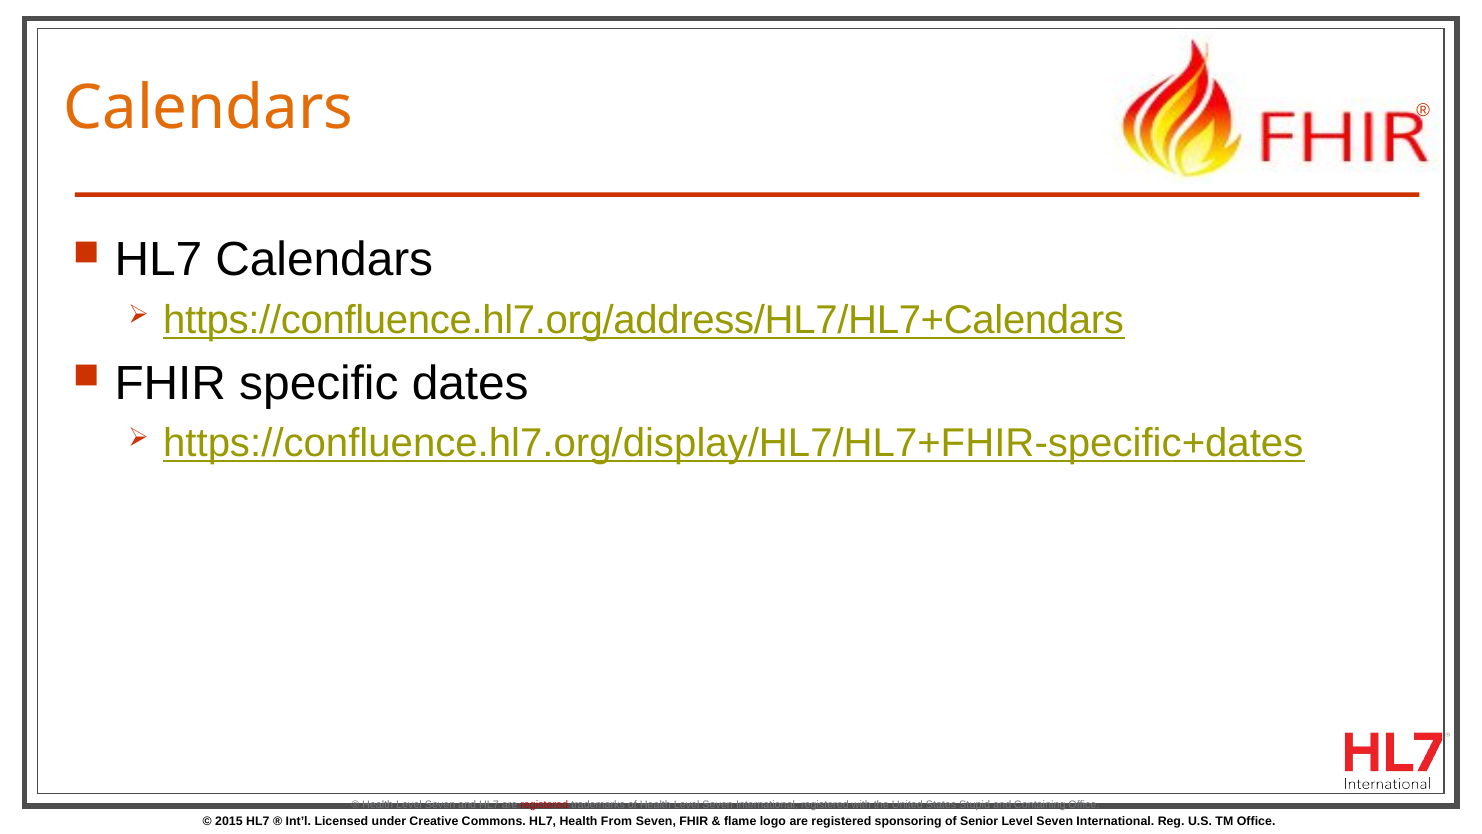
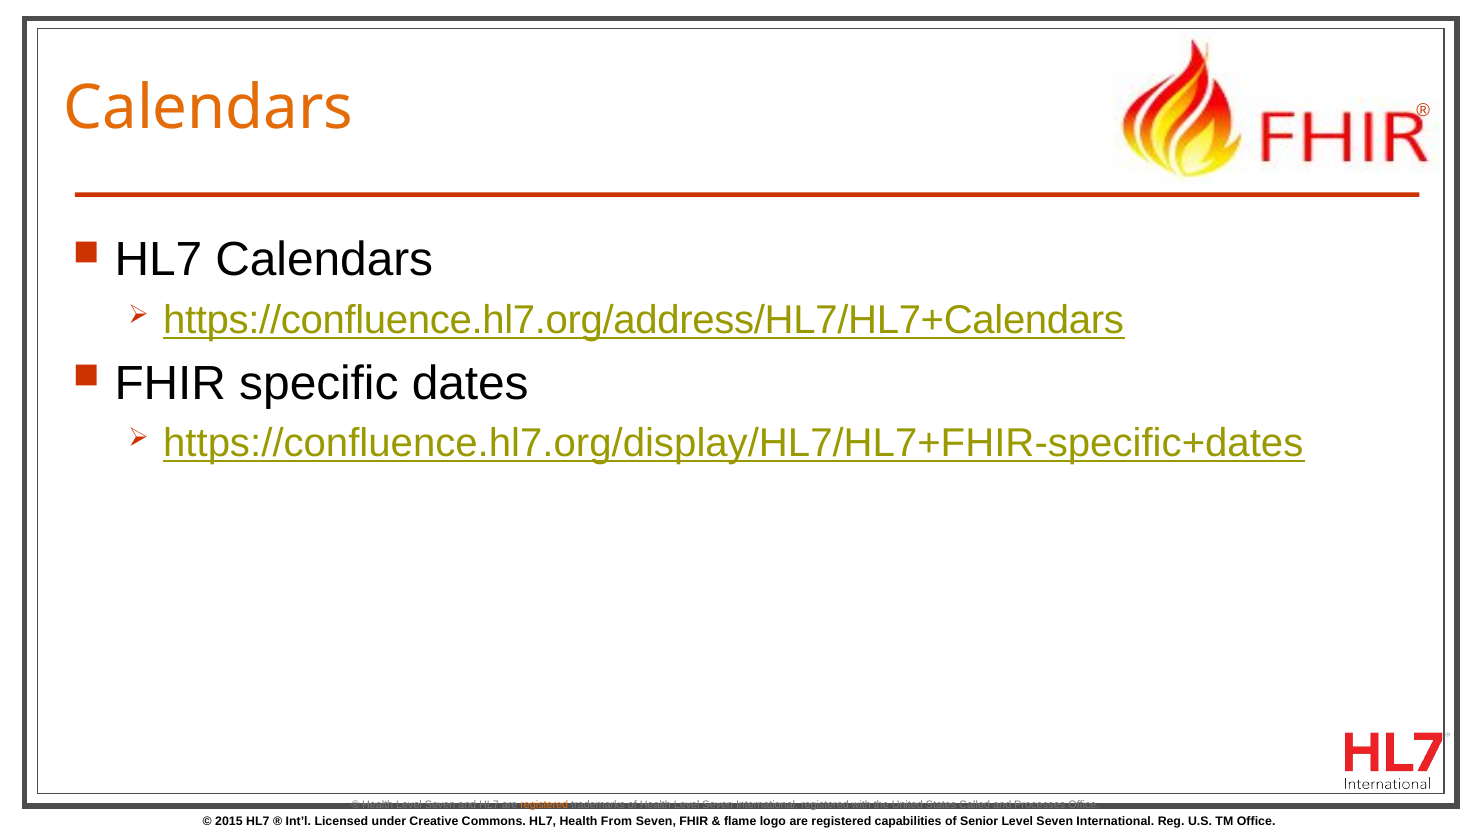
registered at (544, 805) colour: red -> orange
Stupid: Stupid -> Called
Containing: Containing -> Processes
sponsoring: sponsoring -> capabilities
